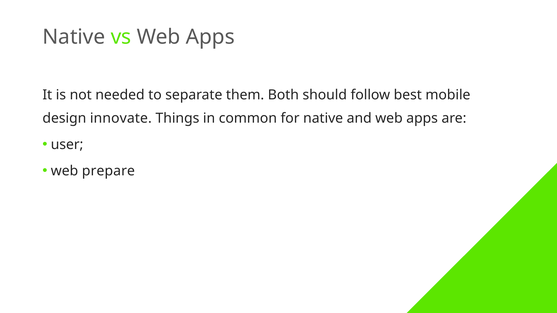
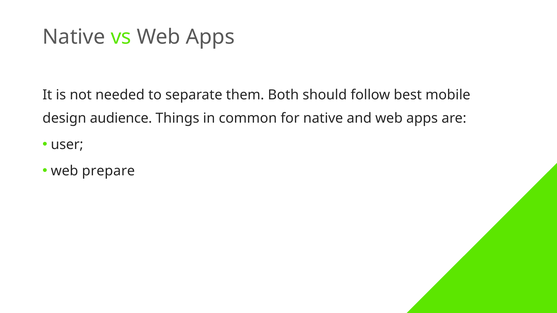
innovate: innovate -> audience
